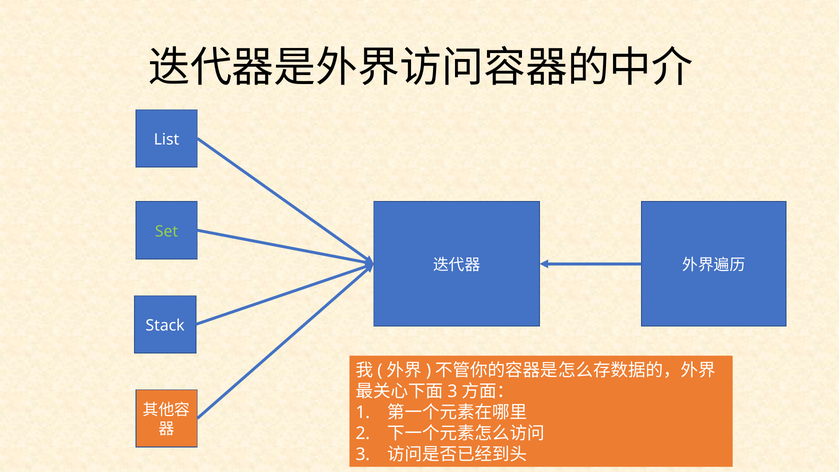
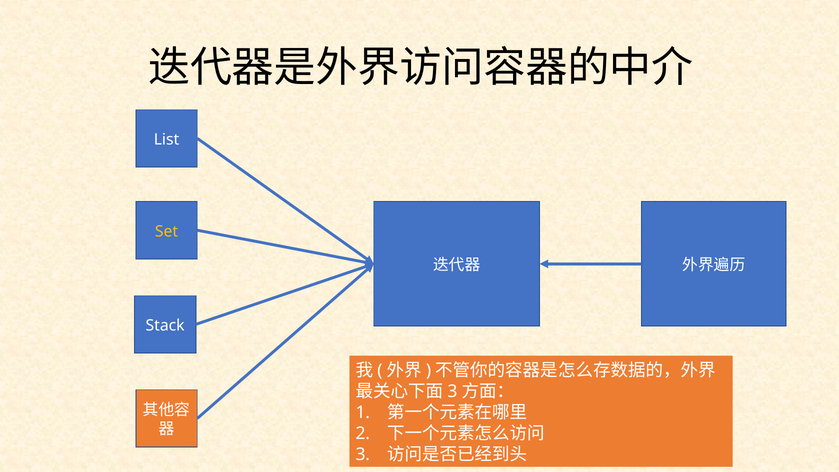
Set colour: light green -> yellow
